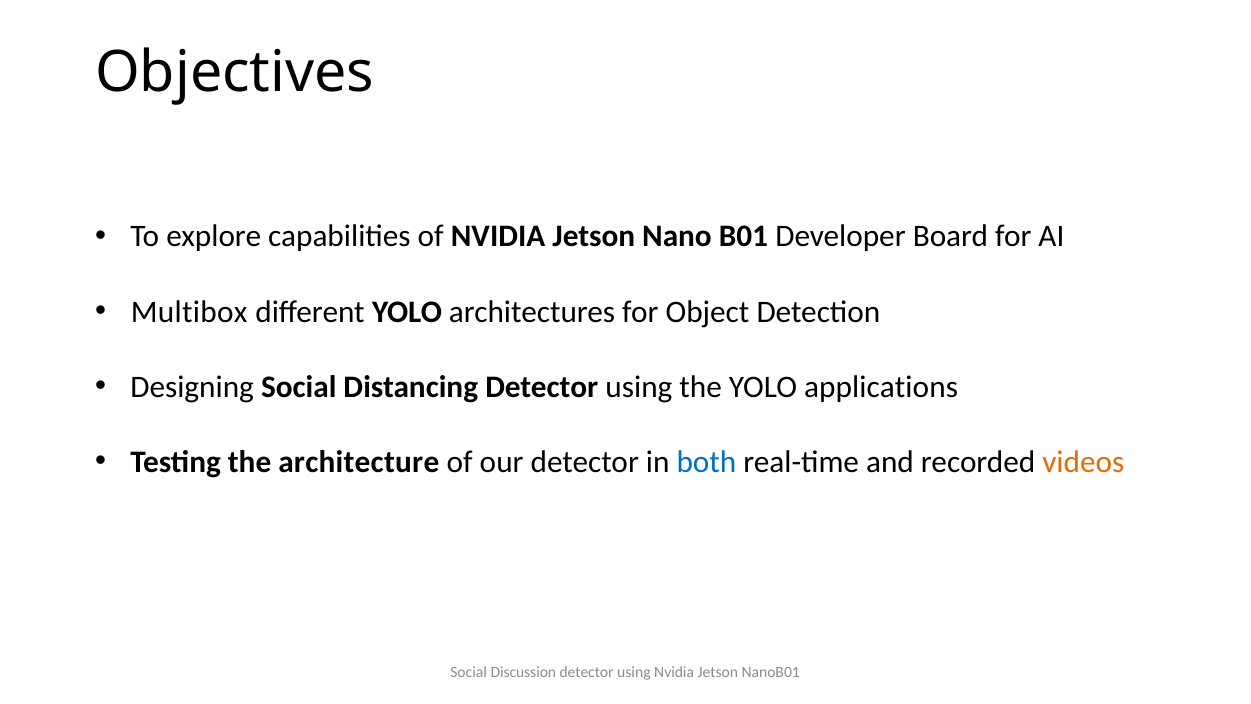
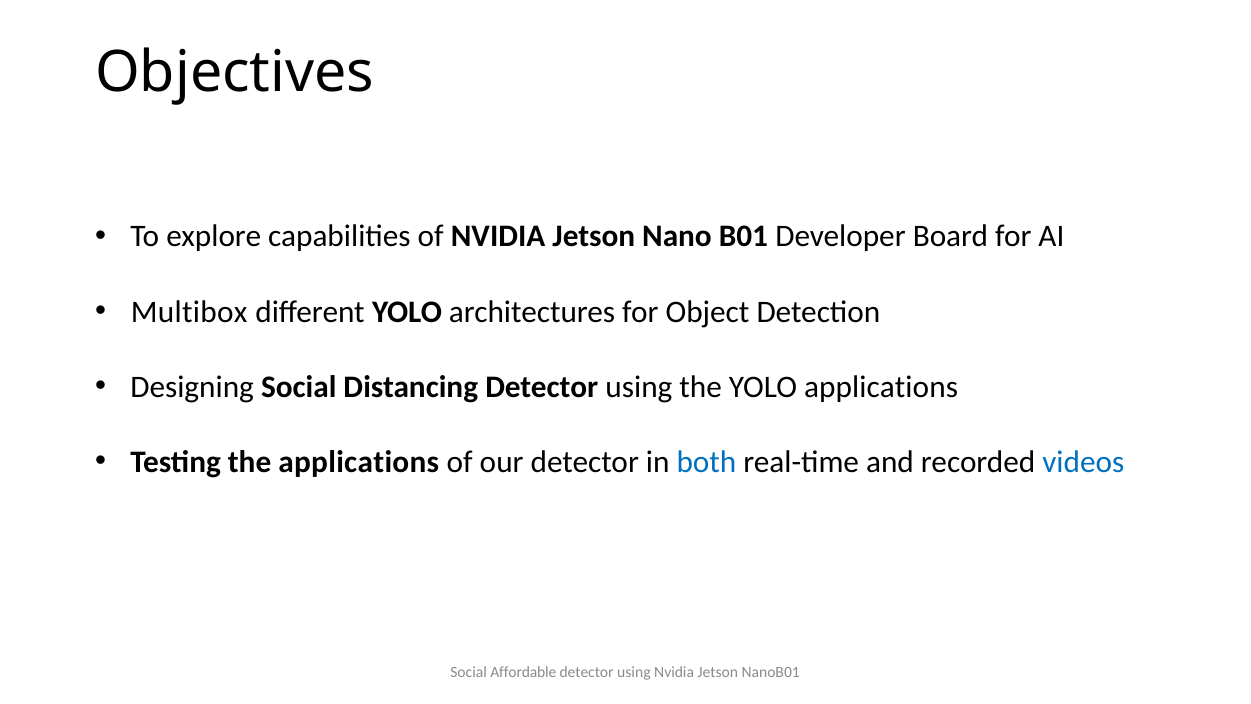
the architecture: architecture -> applications
videos colour: orange -> blue
Discussion: Discussion -> Affordable
